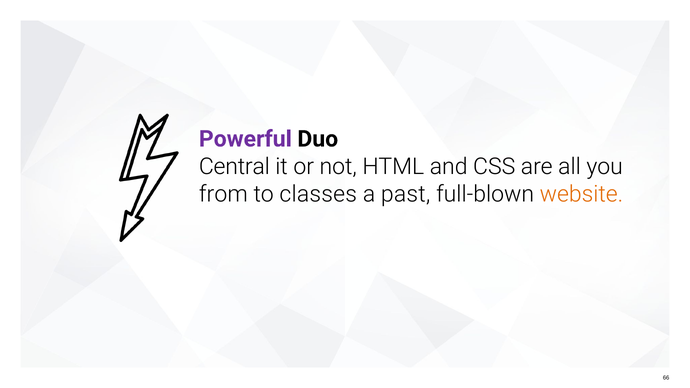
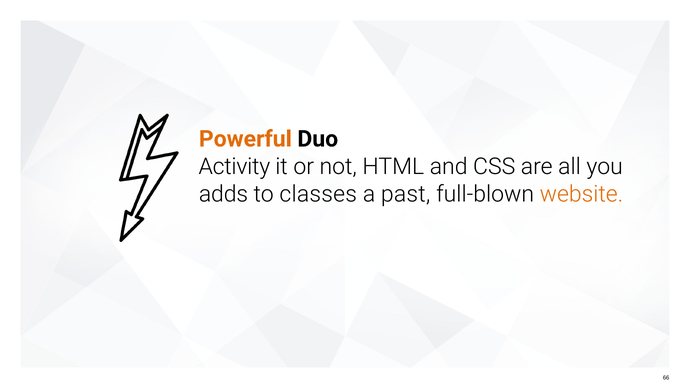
Powerful colour: purple -> orange
Central: Central -> Activity
from: from -> adds
